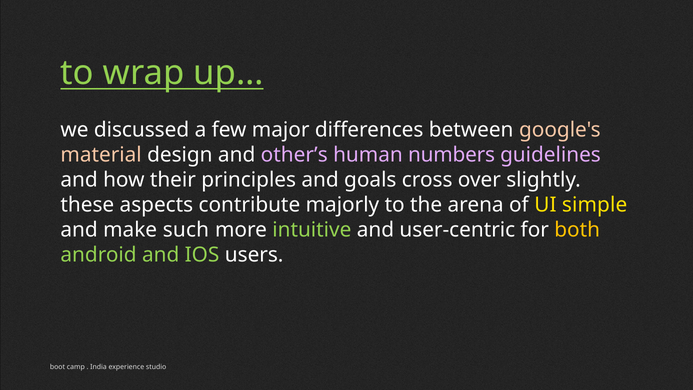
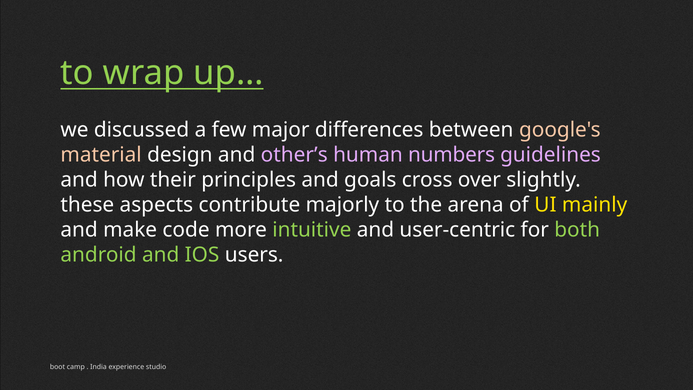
simple: simple -> mainly
such: such -> code
both colour: yellow -> light green
